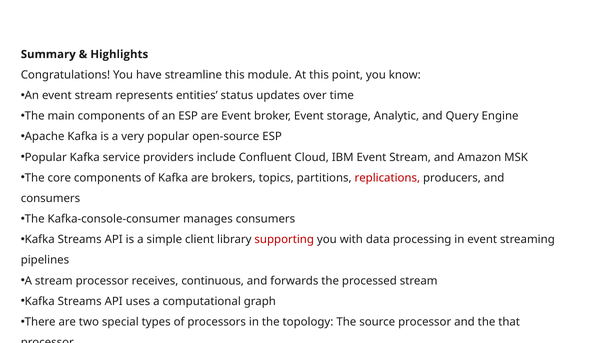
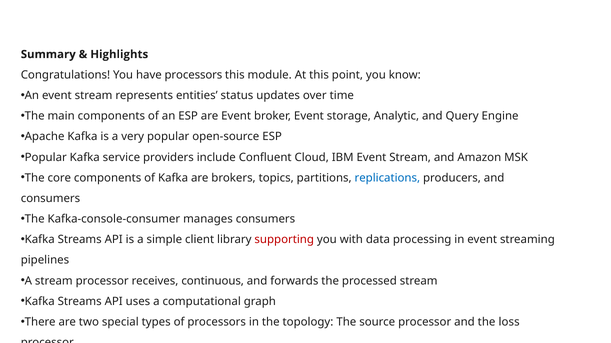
have streamline: streamline -> processors
replications colour: red -> blue
that: that -> loss
